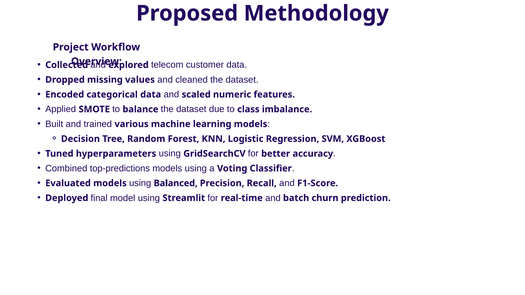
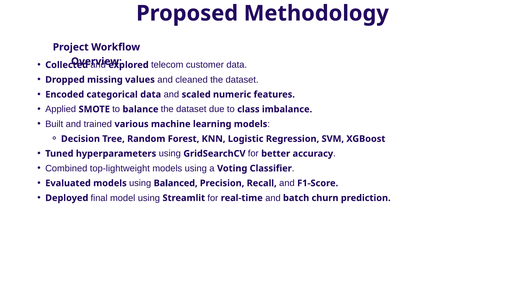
top-predictions: top-predictions -> top-lightweight
